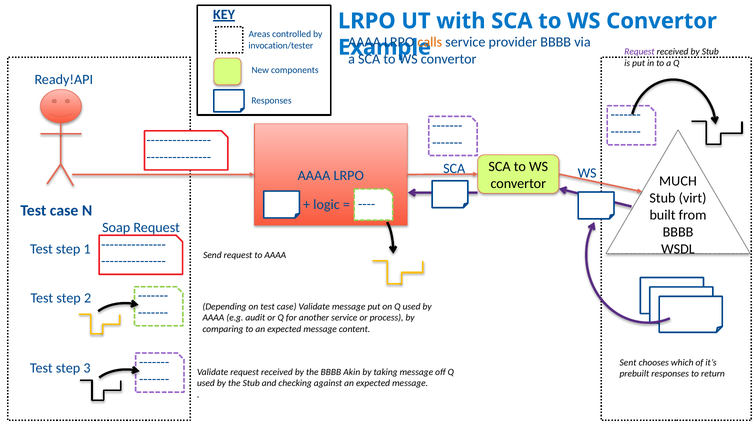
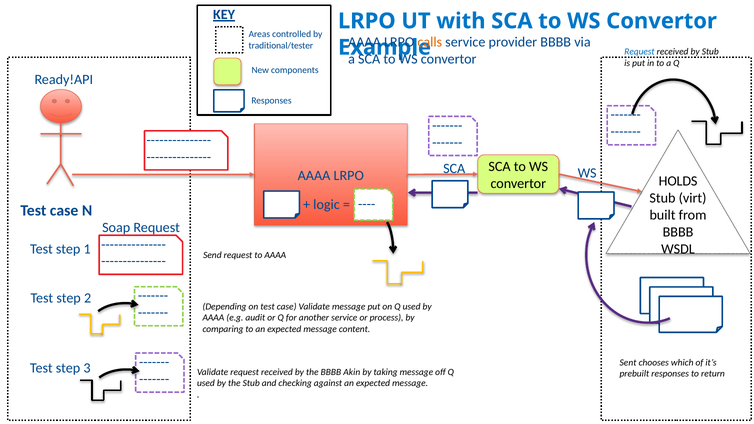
invocation/tester: invocation/tester -> traditional/tester
Request at (639, 52) colour: purple -> blue
MUCH: MUCH -> HOLDS
